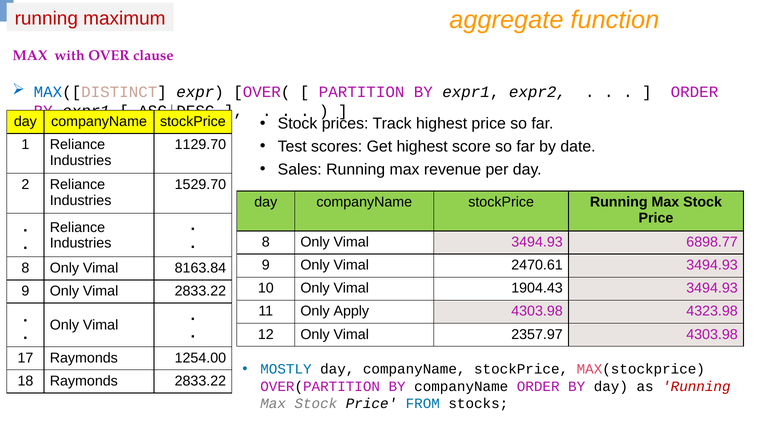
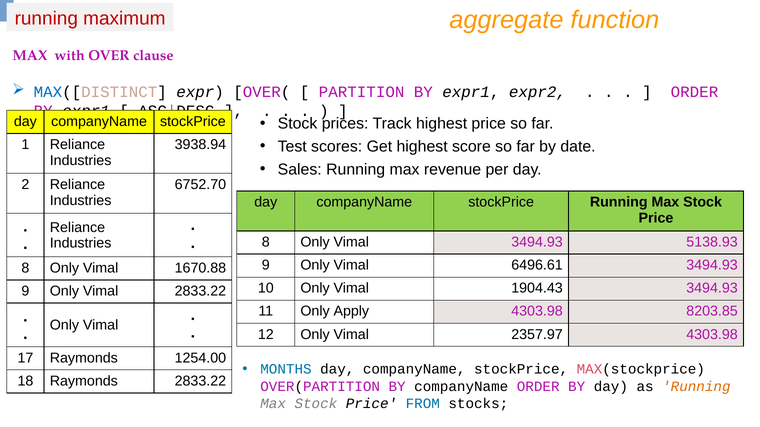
1129.70: 1129.70 -> 3938.94
1529.70: 1529.70 -> 6752.70
6898.77: 6898.77 -> 5138.93
2470.61: 2470.61 -> 6496.61
8163.84: 8163.84 -> 1670.88
4323.98: 4323.98 -> 8203.85
MOSTLY: MOSTLY -> MONTHS
Running at (696, 387) colour: red -> orange
